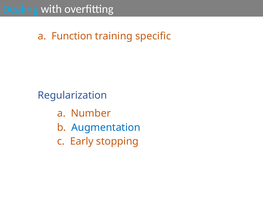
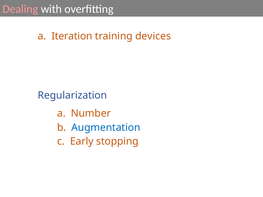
Dealing colour: light blue -> pink
Function: Function -> Iteration
specific: specific -> devices
